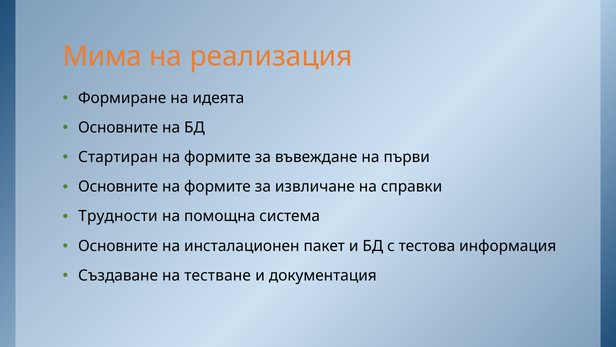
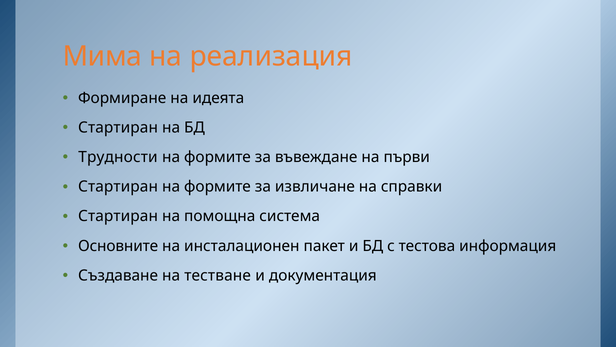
Основните at (118, 128): Основните -> Стартиран
Стартиран: Стартиран -> Трудности
Основните at (118, 187): Основните -> Стартиран
Трудности at (118, 216): Трудности -> Стартиран
